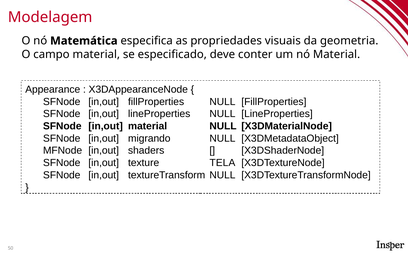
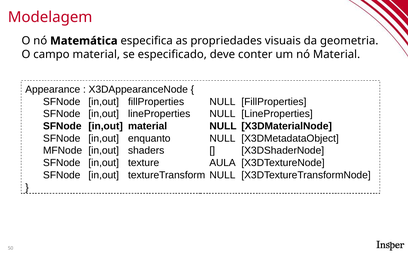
migrando: migrando -> enquanto
TELA: TELA -> AULA
